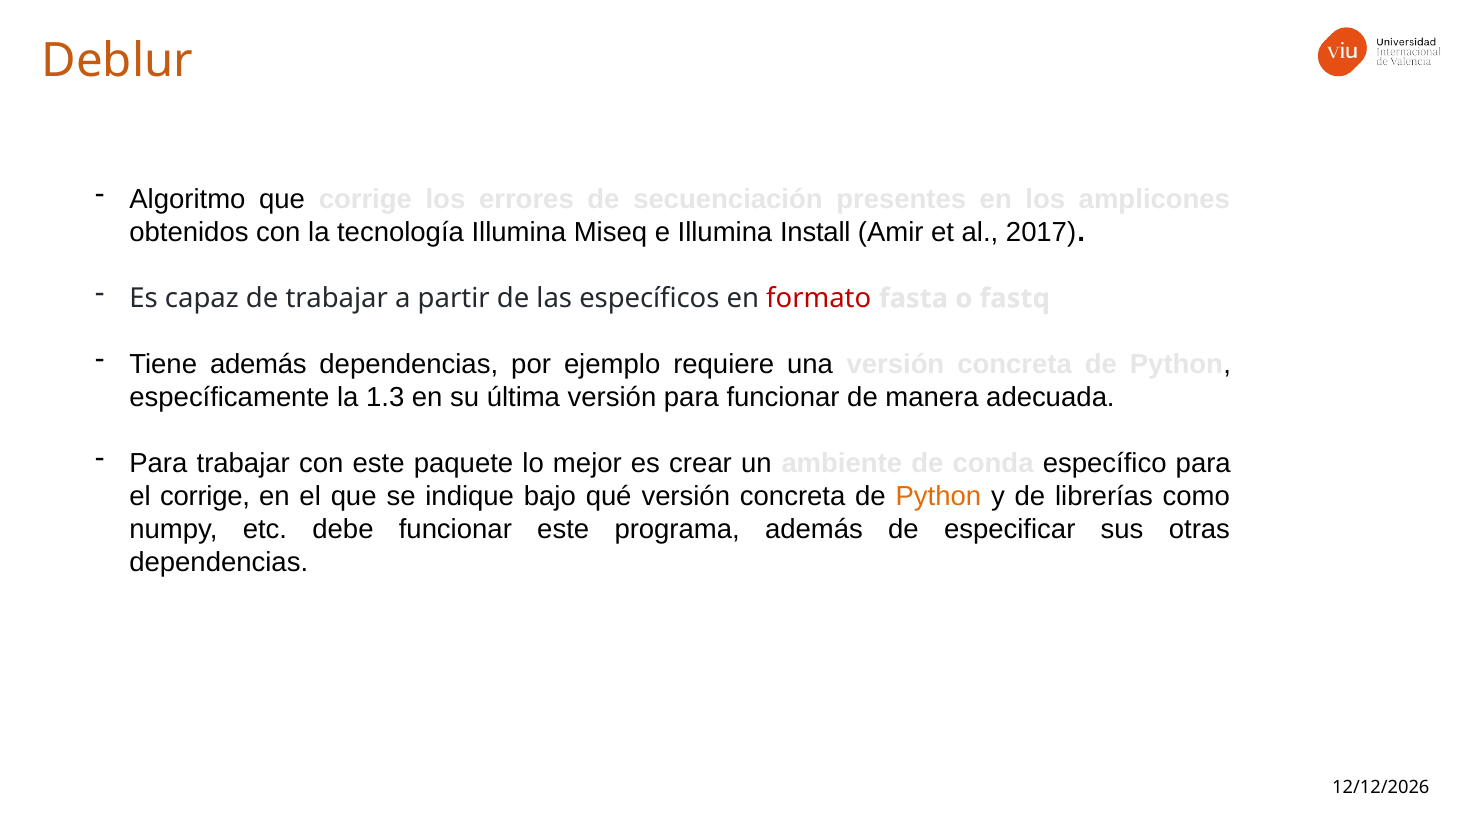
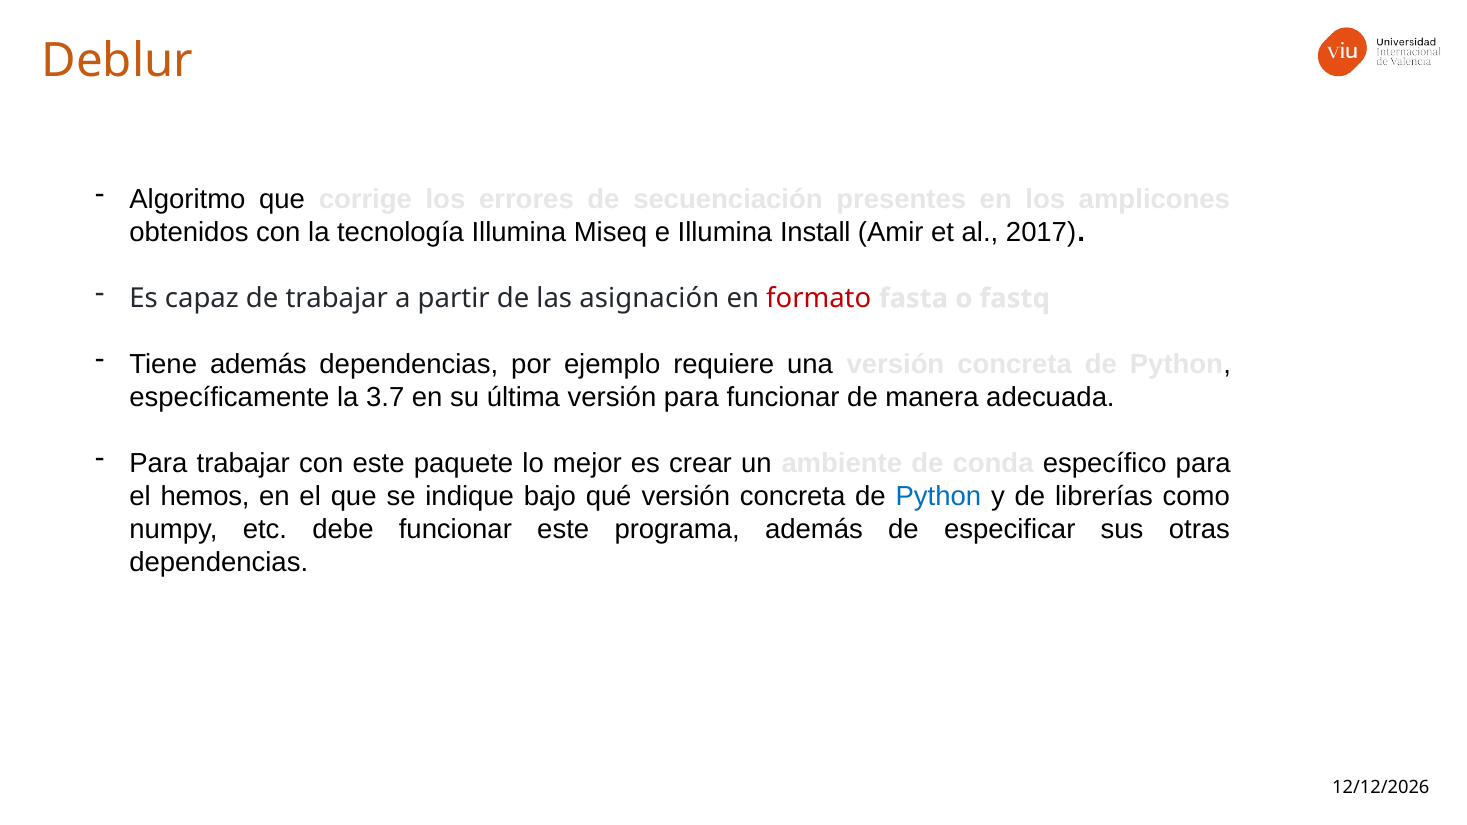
específicos: específicos -> asignación
1.3: 1.3 -> 3.7
el corrige: corrige -> hemos
Python at (938, 497) colour: orange -> blue
